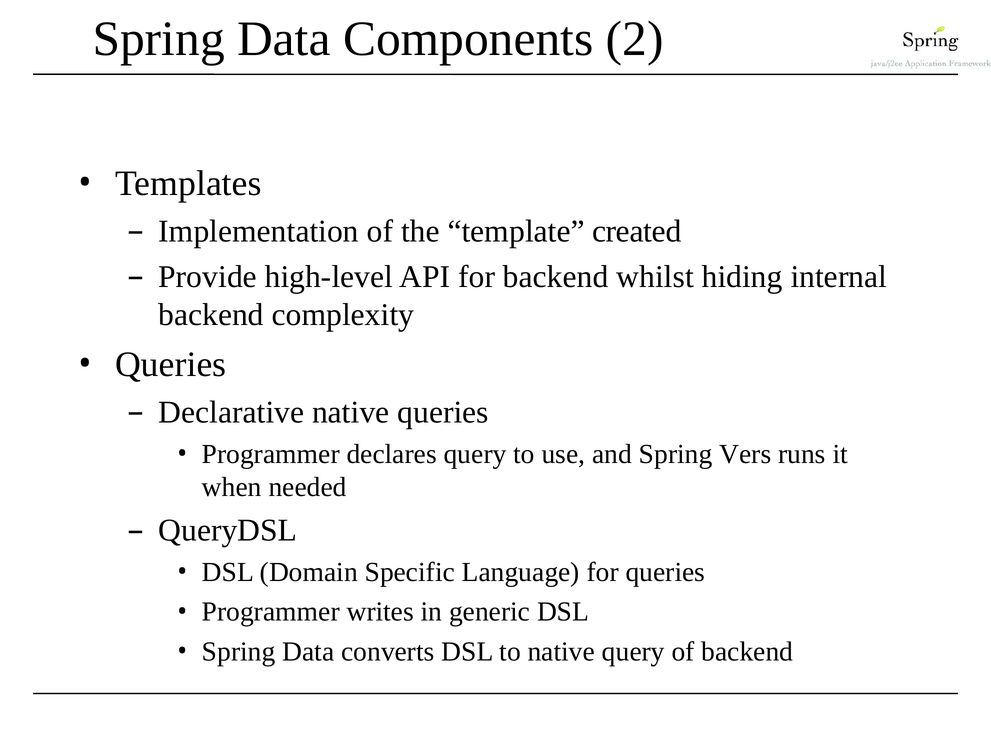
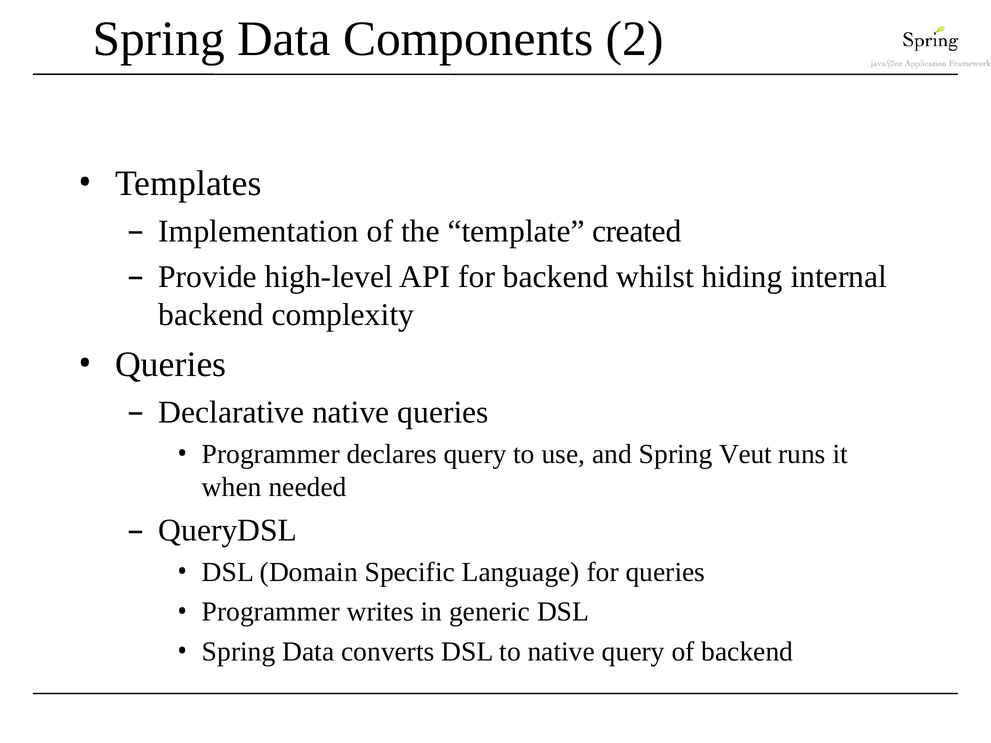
Vers: Vers -> Veut
